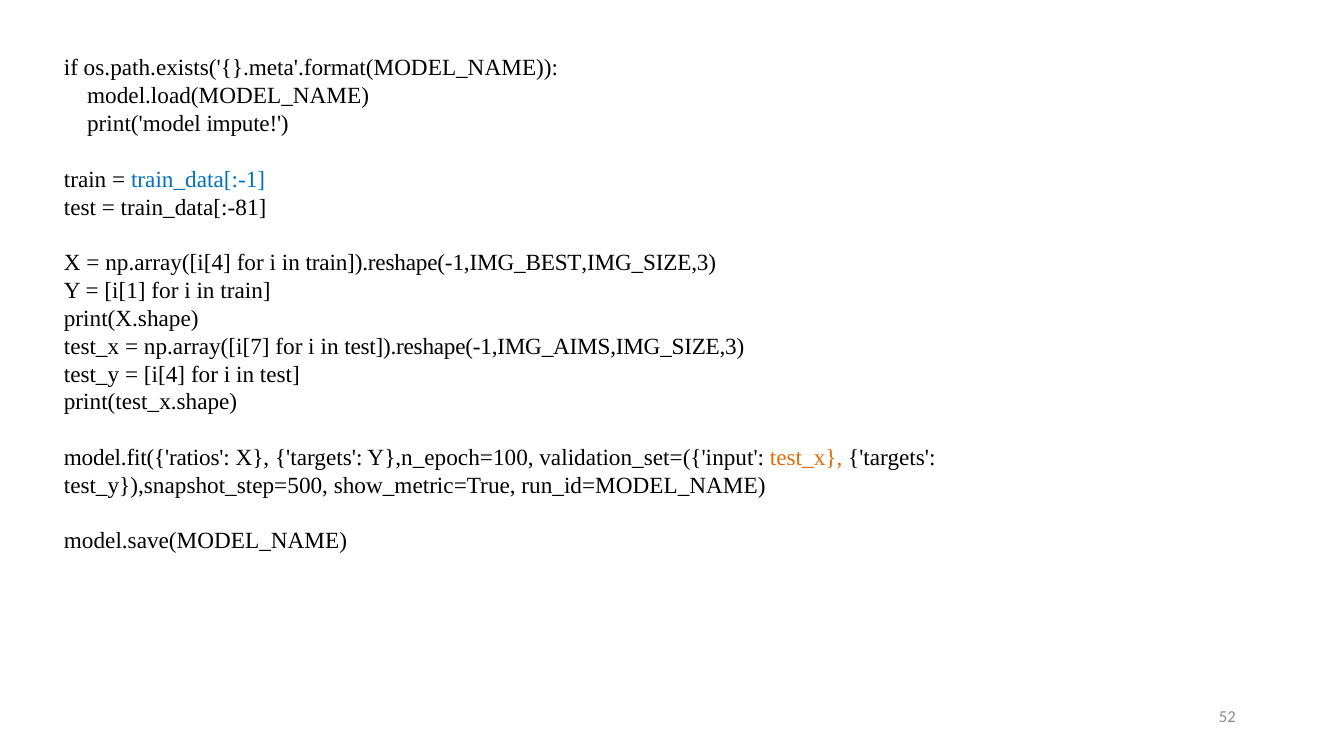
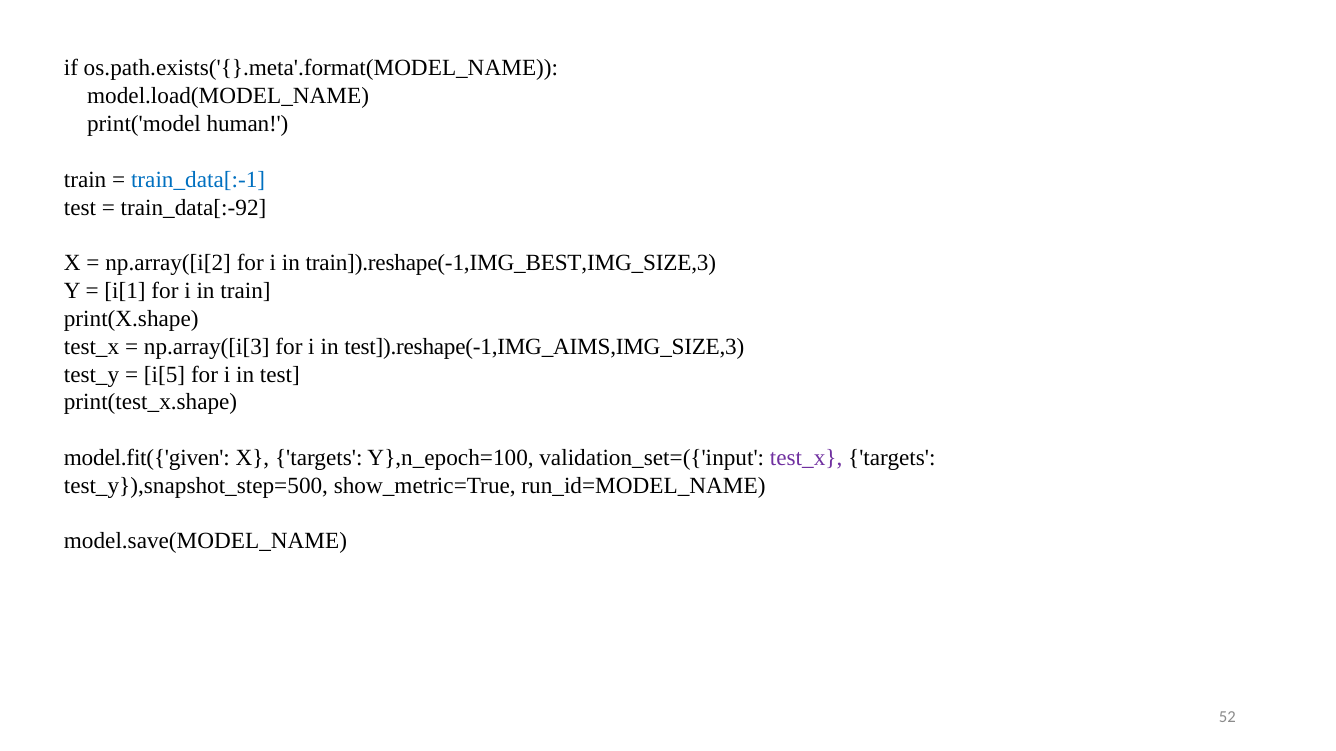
impute: impute -> human
train_data[:-81: train_data[:-81 -> train_data[:-92
np.array([i[4: np.array([i[4 -> np.array([i[2
np.array([i[7: np.array([i[7 -> np.array([i[3
i[4: i[4 -> i[5
model.fit({'ratios: model.fit({'ratios -> model.fit({'given
test_x at (806, 458) colour: orange -> purple
